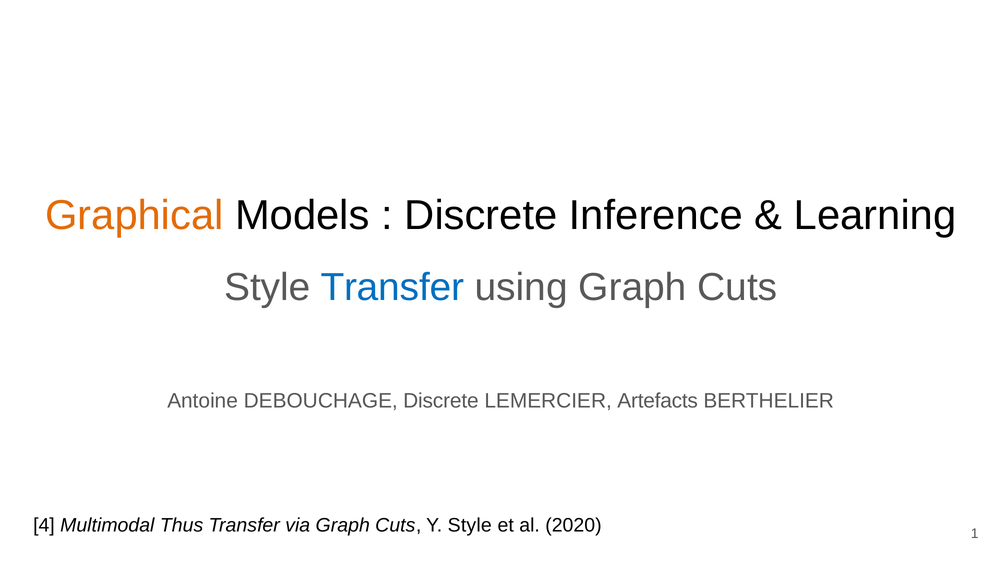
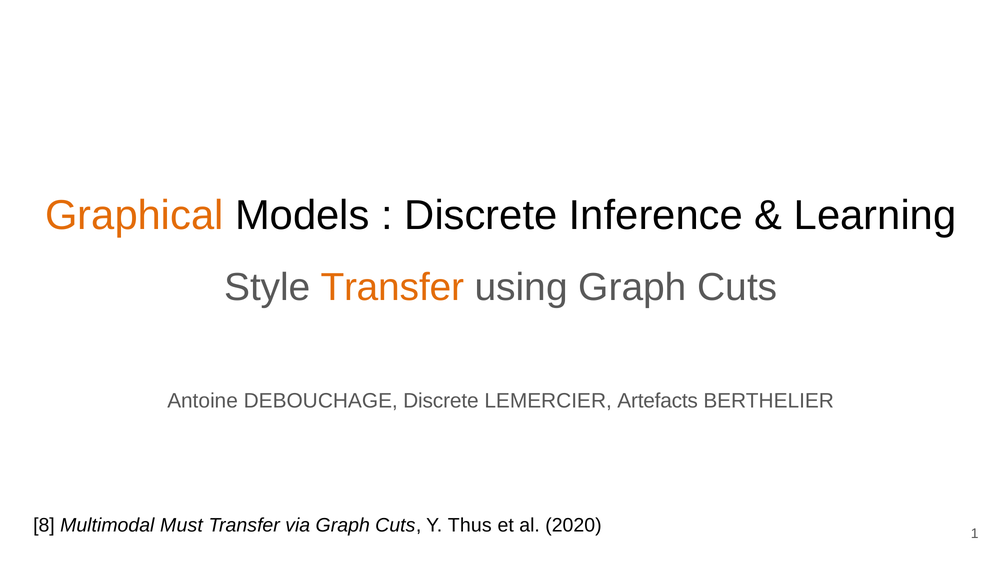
Transfer at (392, 287) colour: blue -> orange
4: 4 -> 8
Thus: Thus -> Must
Y Style: Style -> Thus
